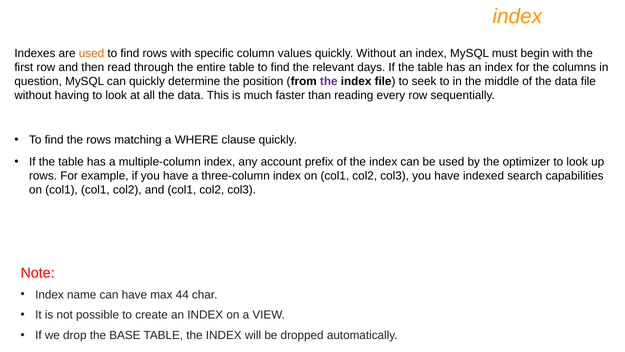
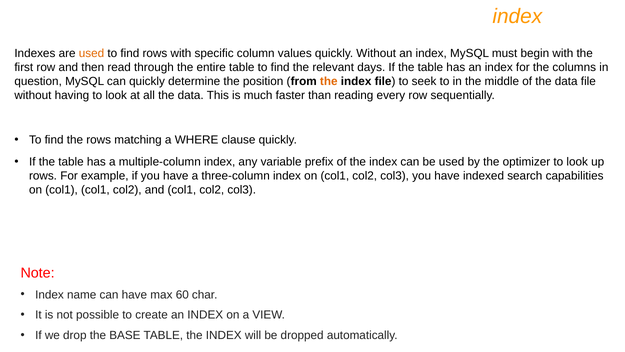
the at (329, 81) colour: purple -> orange
account: account -> variable
44: 44 -> 60
